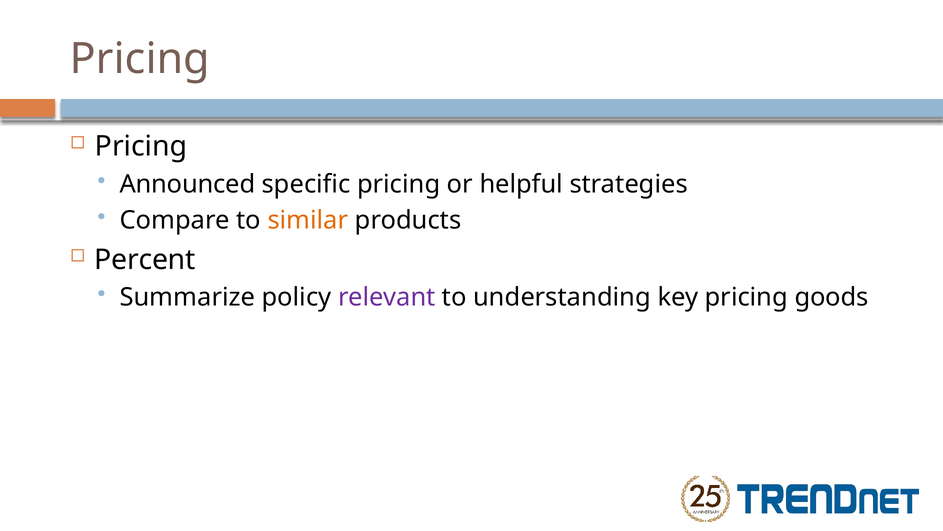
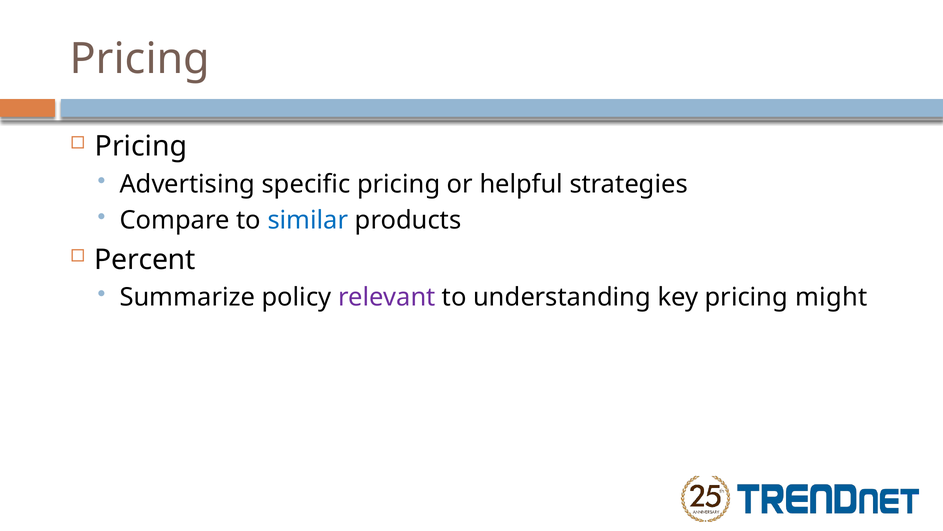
Announced: Announced -> Advertising
similar colour: orange -> blue
goods: goods -> might
